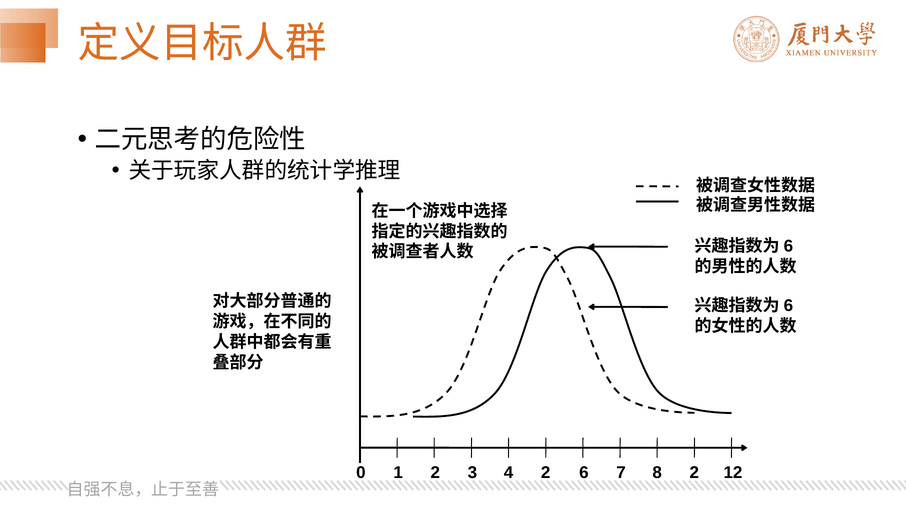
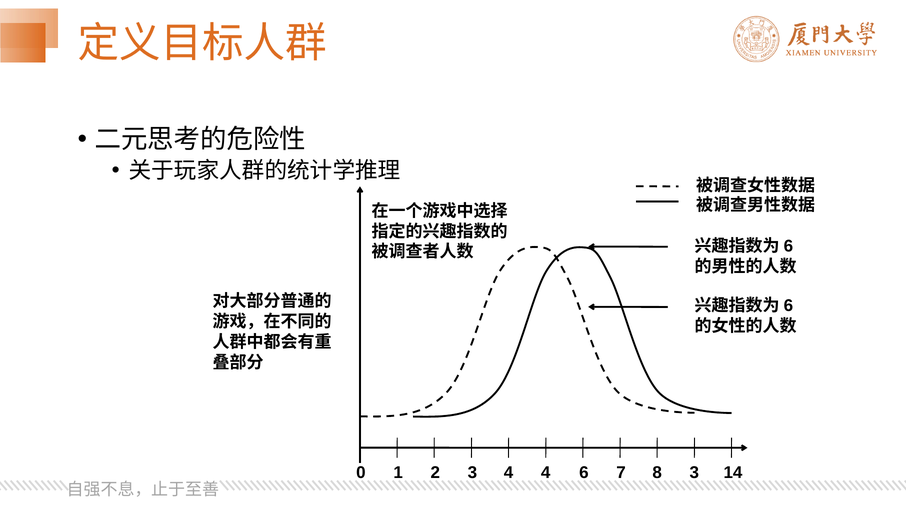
2 2: 2 -> 4
6 2: 2 -> 3
12: 12 -> 14
